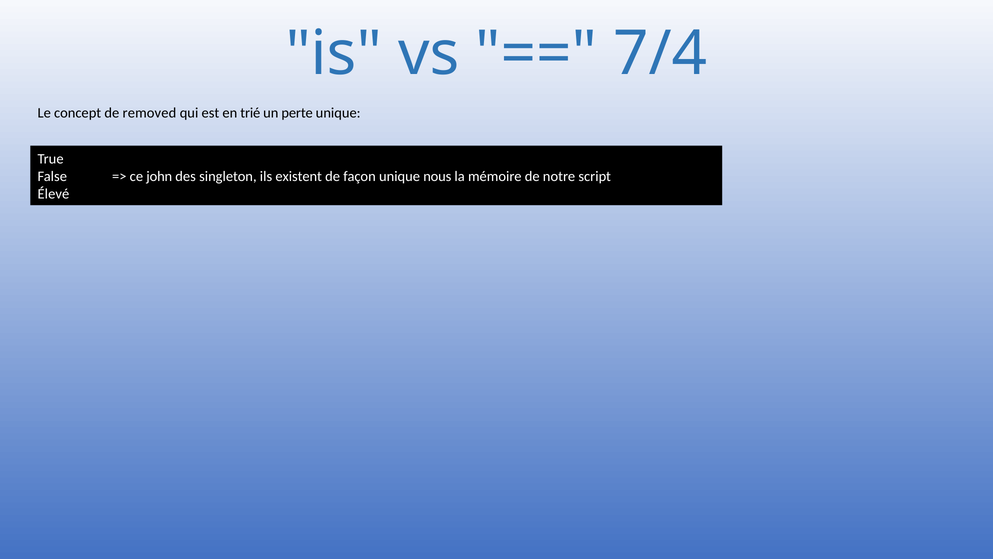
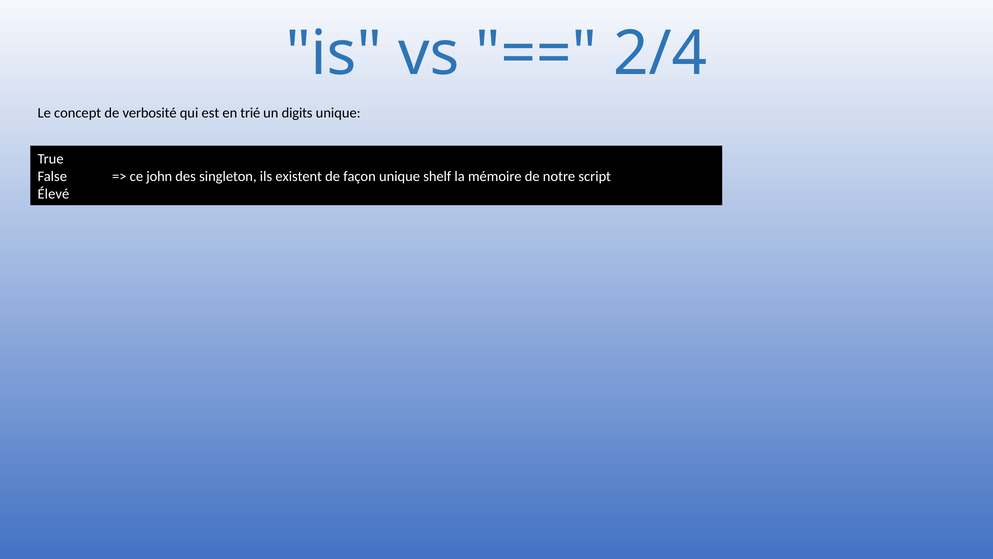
7/4: 7/4 -> 2/4
removed: removed -> verbosité
perte: perte -> digits
nous: nous -> shelf
